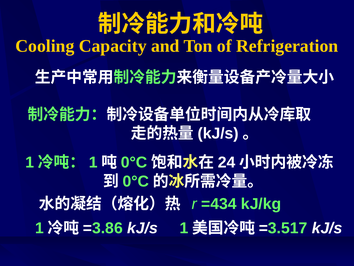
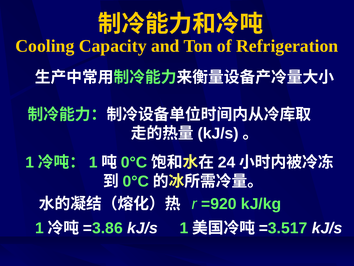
=434: =434 -> =920
